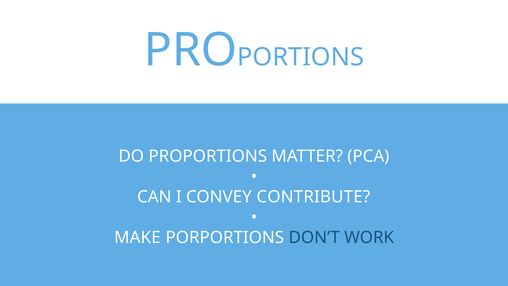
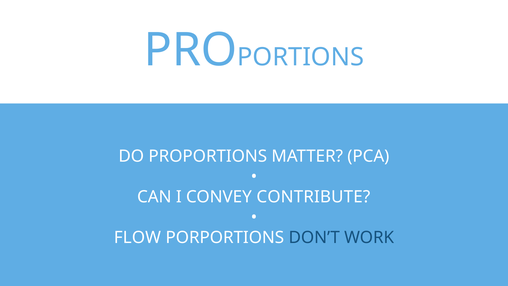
MAKE: MAKE -> FLOW
